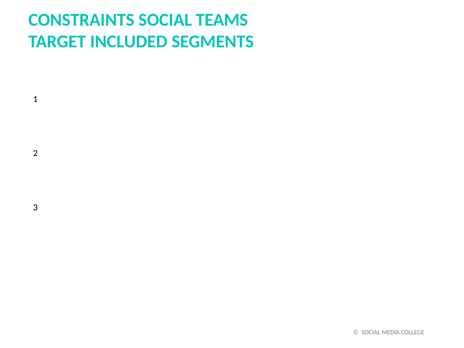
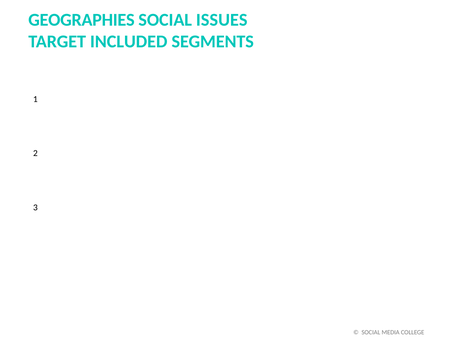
CONSTRAINTS: CONSTRAINTS -> GEOGRAPHIES
TEAMS: TEAMS -> ISSUES
